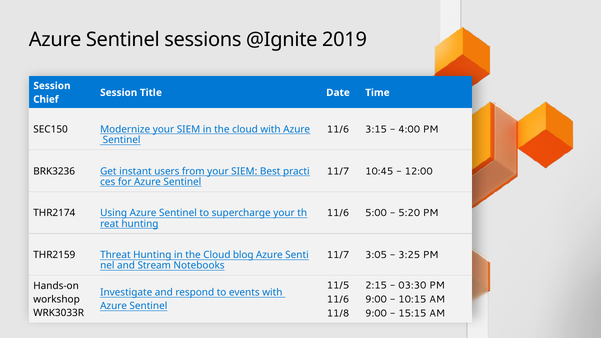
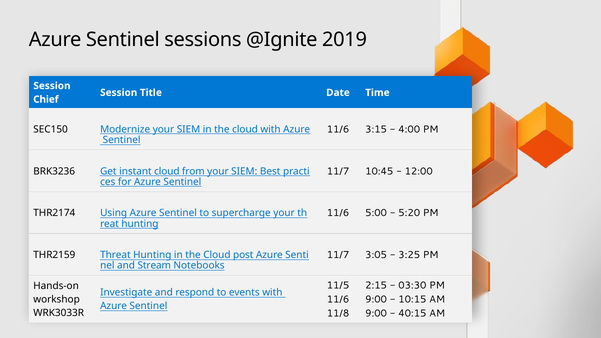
instant users: users -> cloud
blog: blog -> post
15:15: 15:15 -> 40:15
